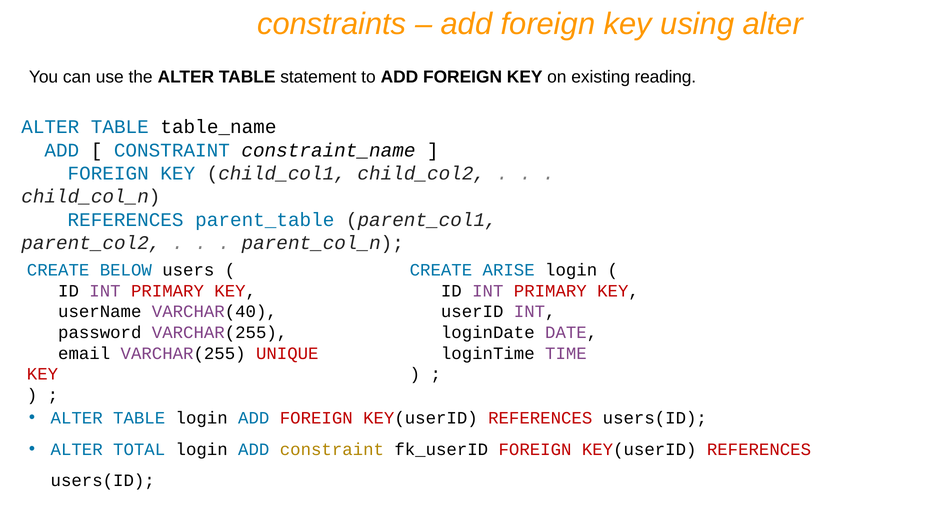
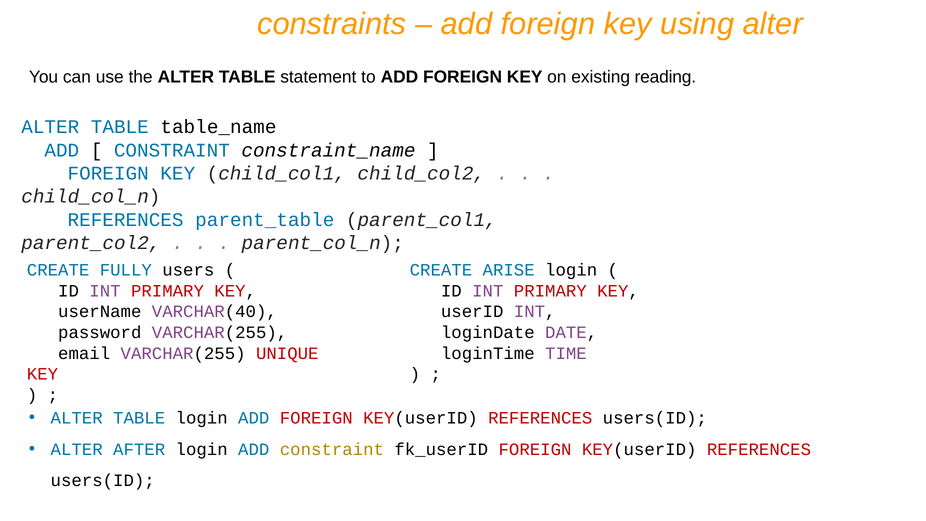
BELOW: BELOW -> FULLY
TOTAL: TOTAL -> AFTER
